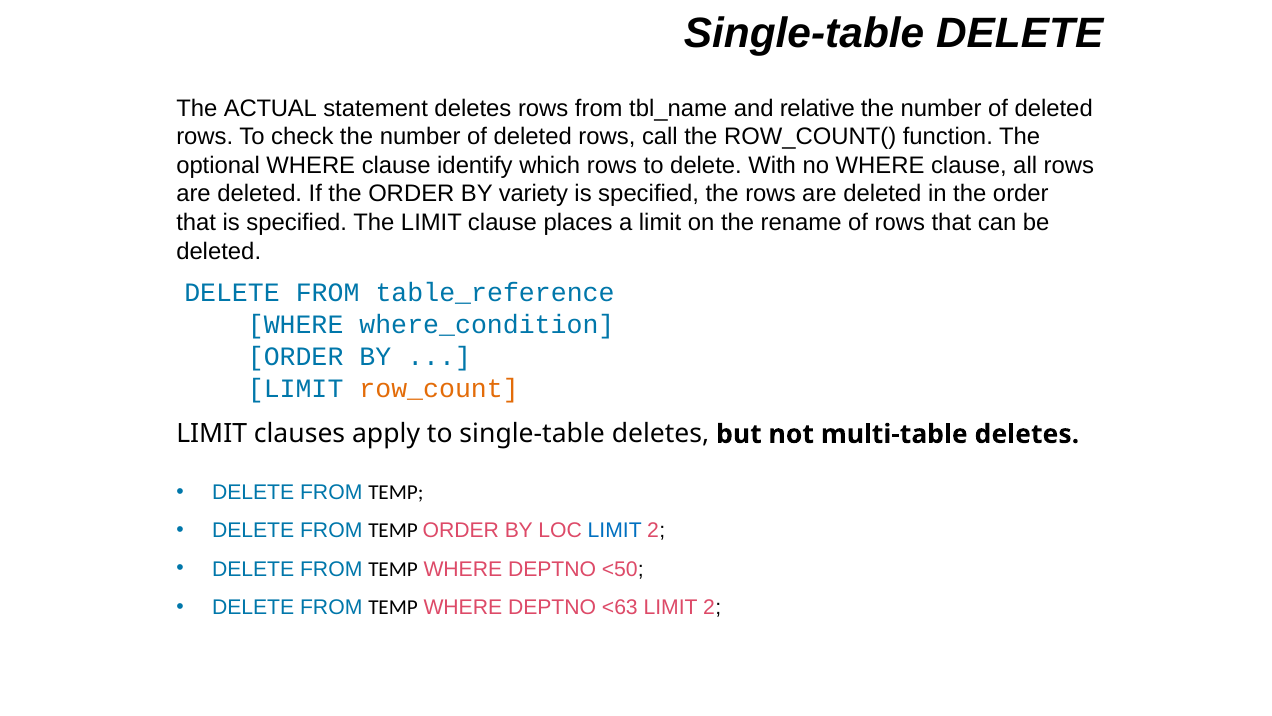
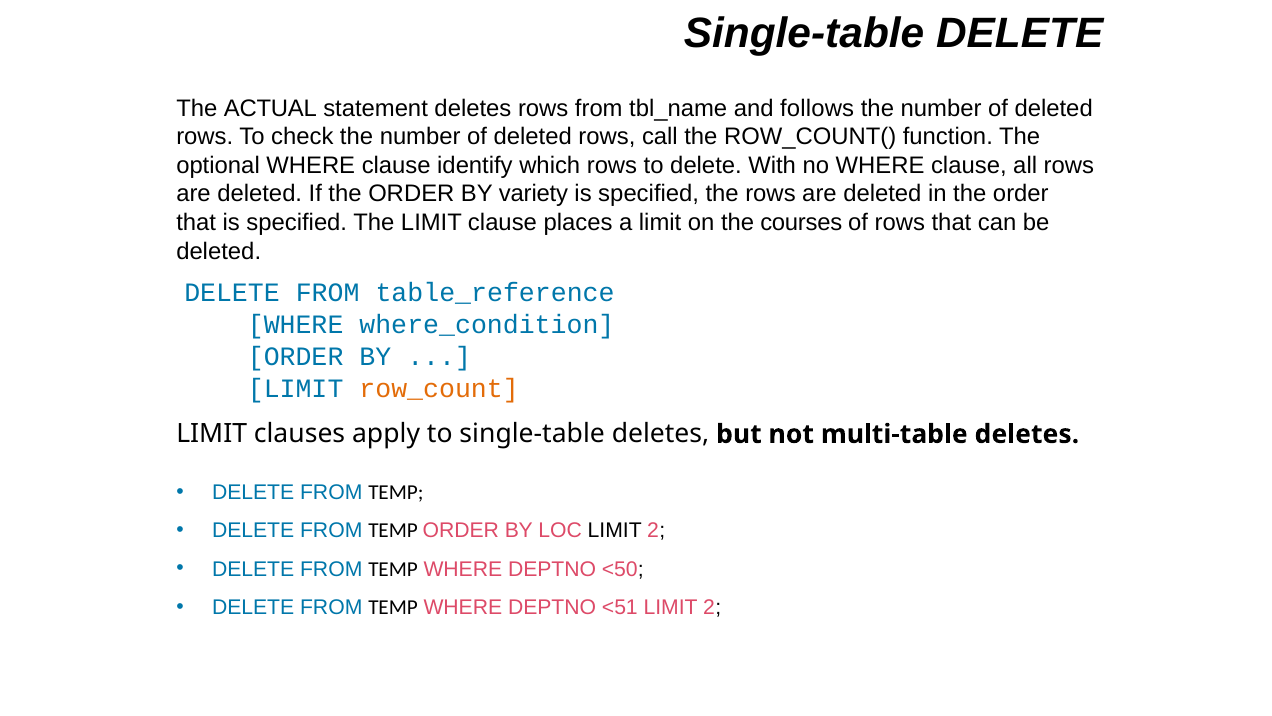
relative: relative -> follows
rename: rename -> courses
LIMIT at (615, 531) colour: blue -> black
<63: <63 -> <51
